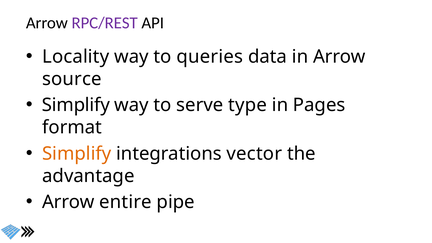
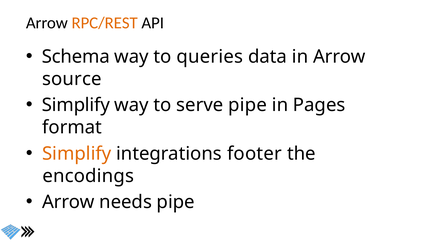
RPC/REST colour: purple -> orange
Locality: Locality -> Schema
serve type: type -> pipe
vector: vector -> footer
advantage: advantage -> encodings
entire: entire -> needs
